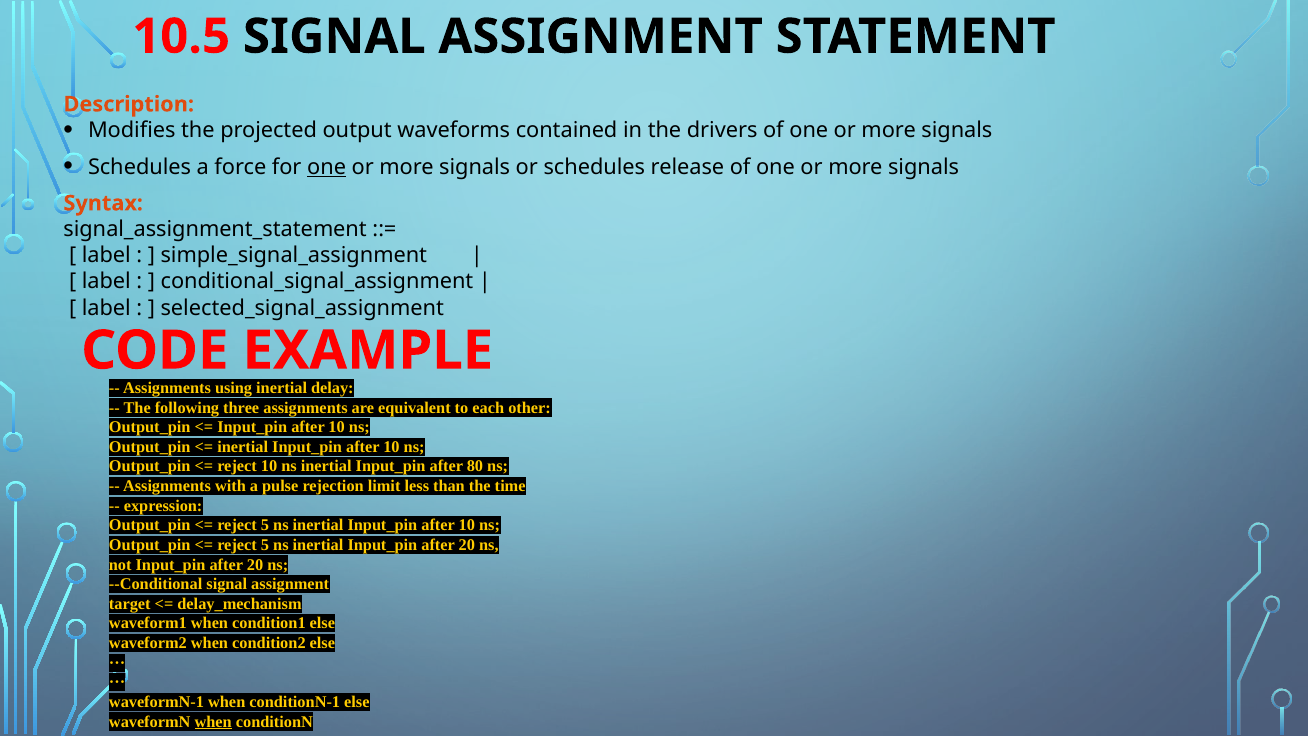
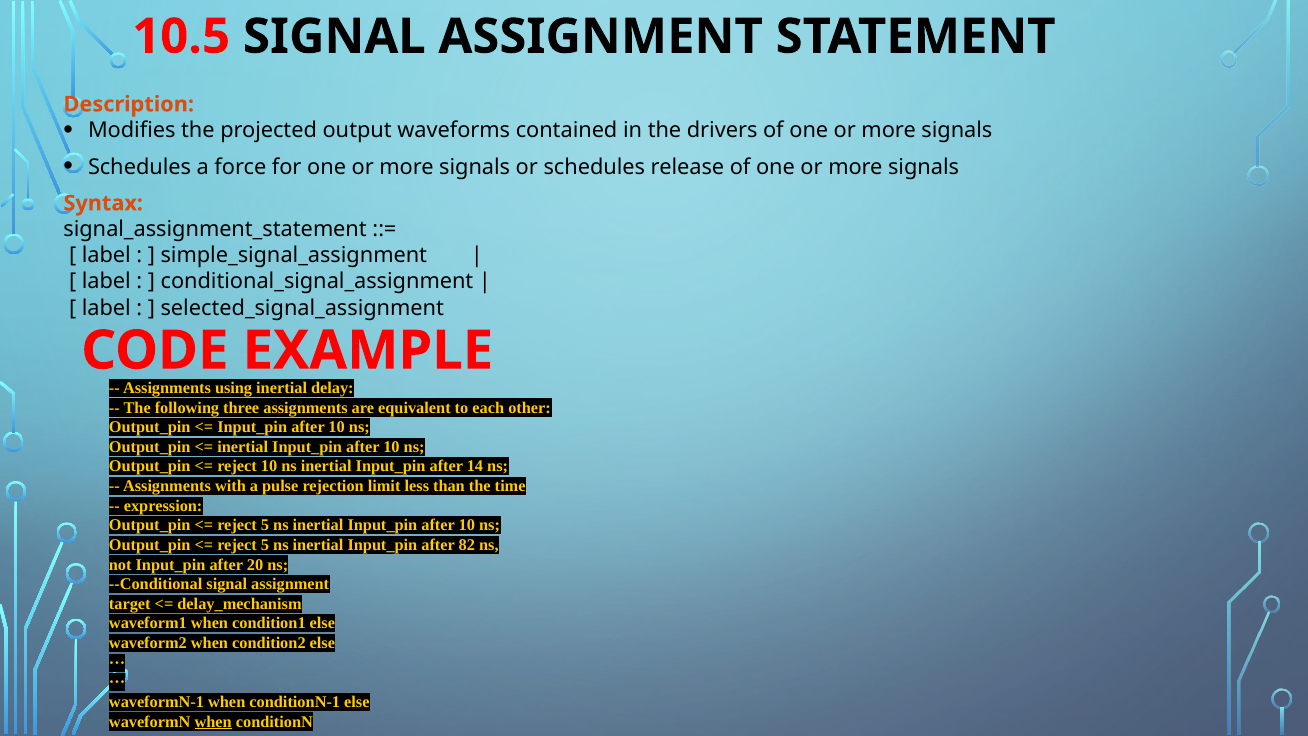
one at (327, 167) underline: present -> none
80: 80 -> 14
inertial Input_pin after 20: 20 -> 82
